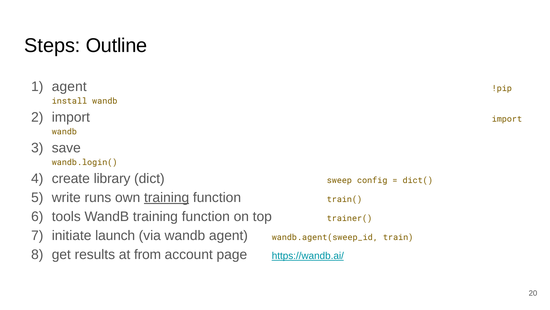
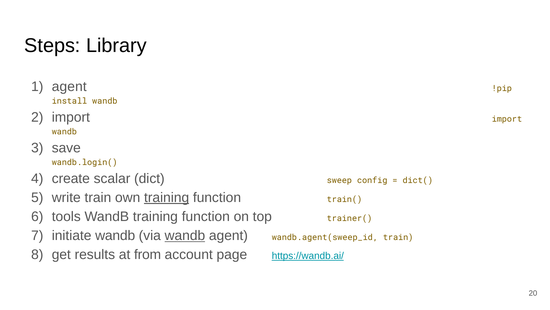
Outline: Outline -> Library
library: library -> scalar
write runs: runs -> train
initiate launch: launch -> wandb
wandb at (185, 235) underline: none -> present
